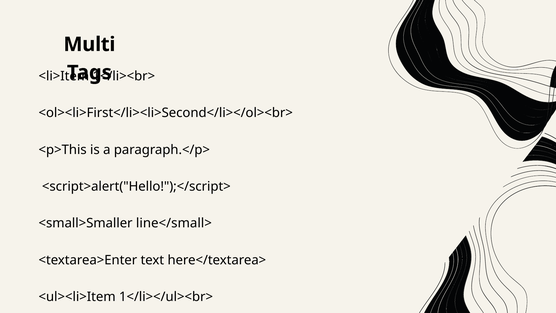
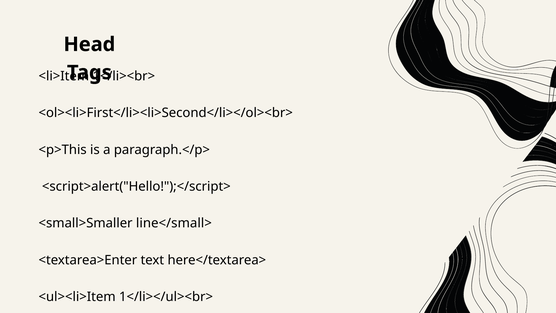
Multi: Multi -> Head
